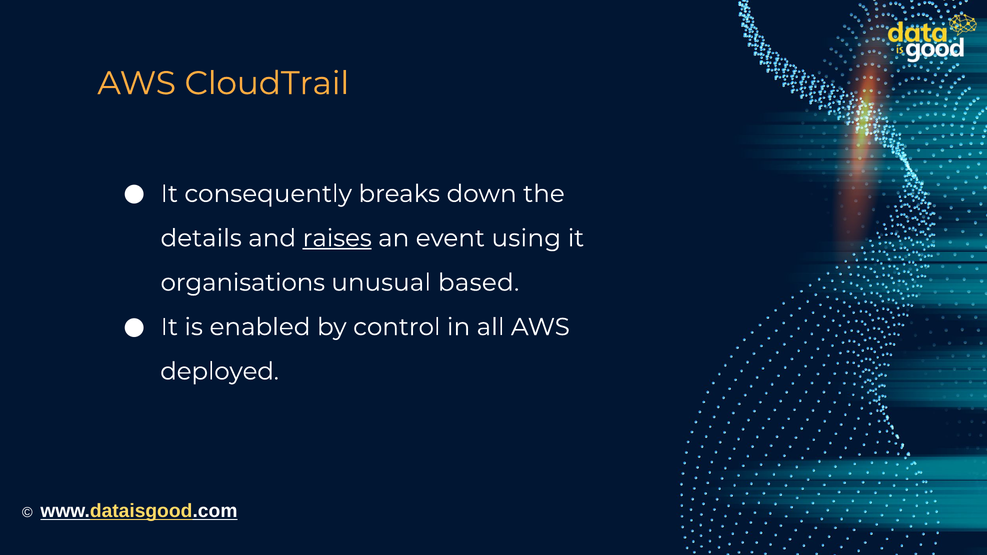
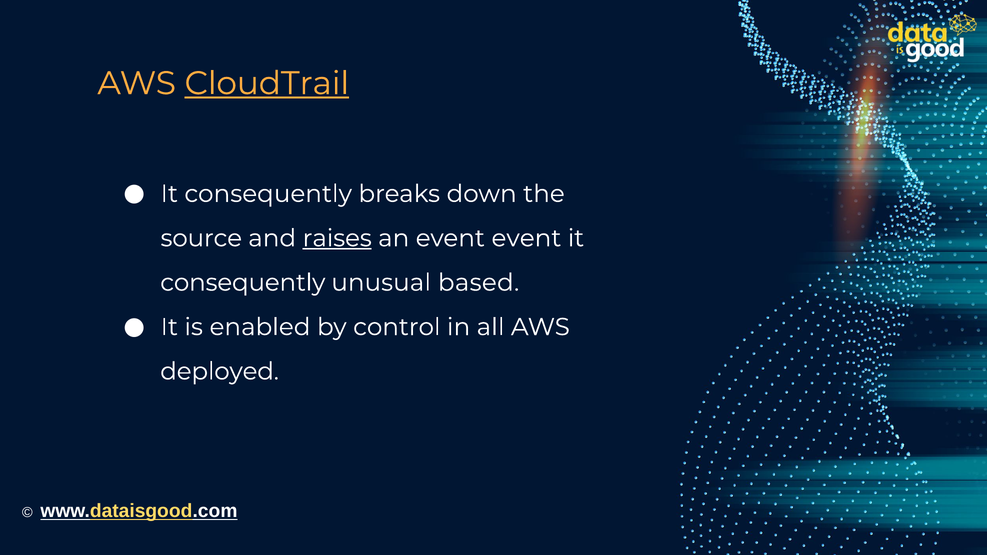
CloudTrail underline: none -> present
details: details -> source
event using: using -> event
organisations at (243, 283): organisations -> consequently
